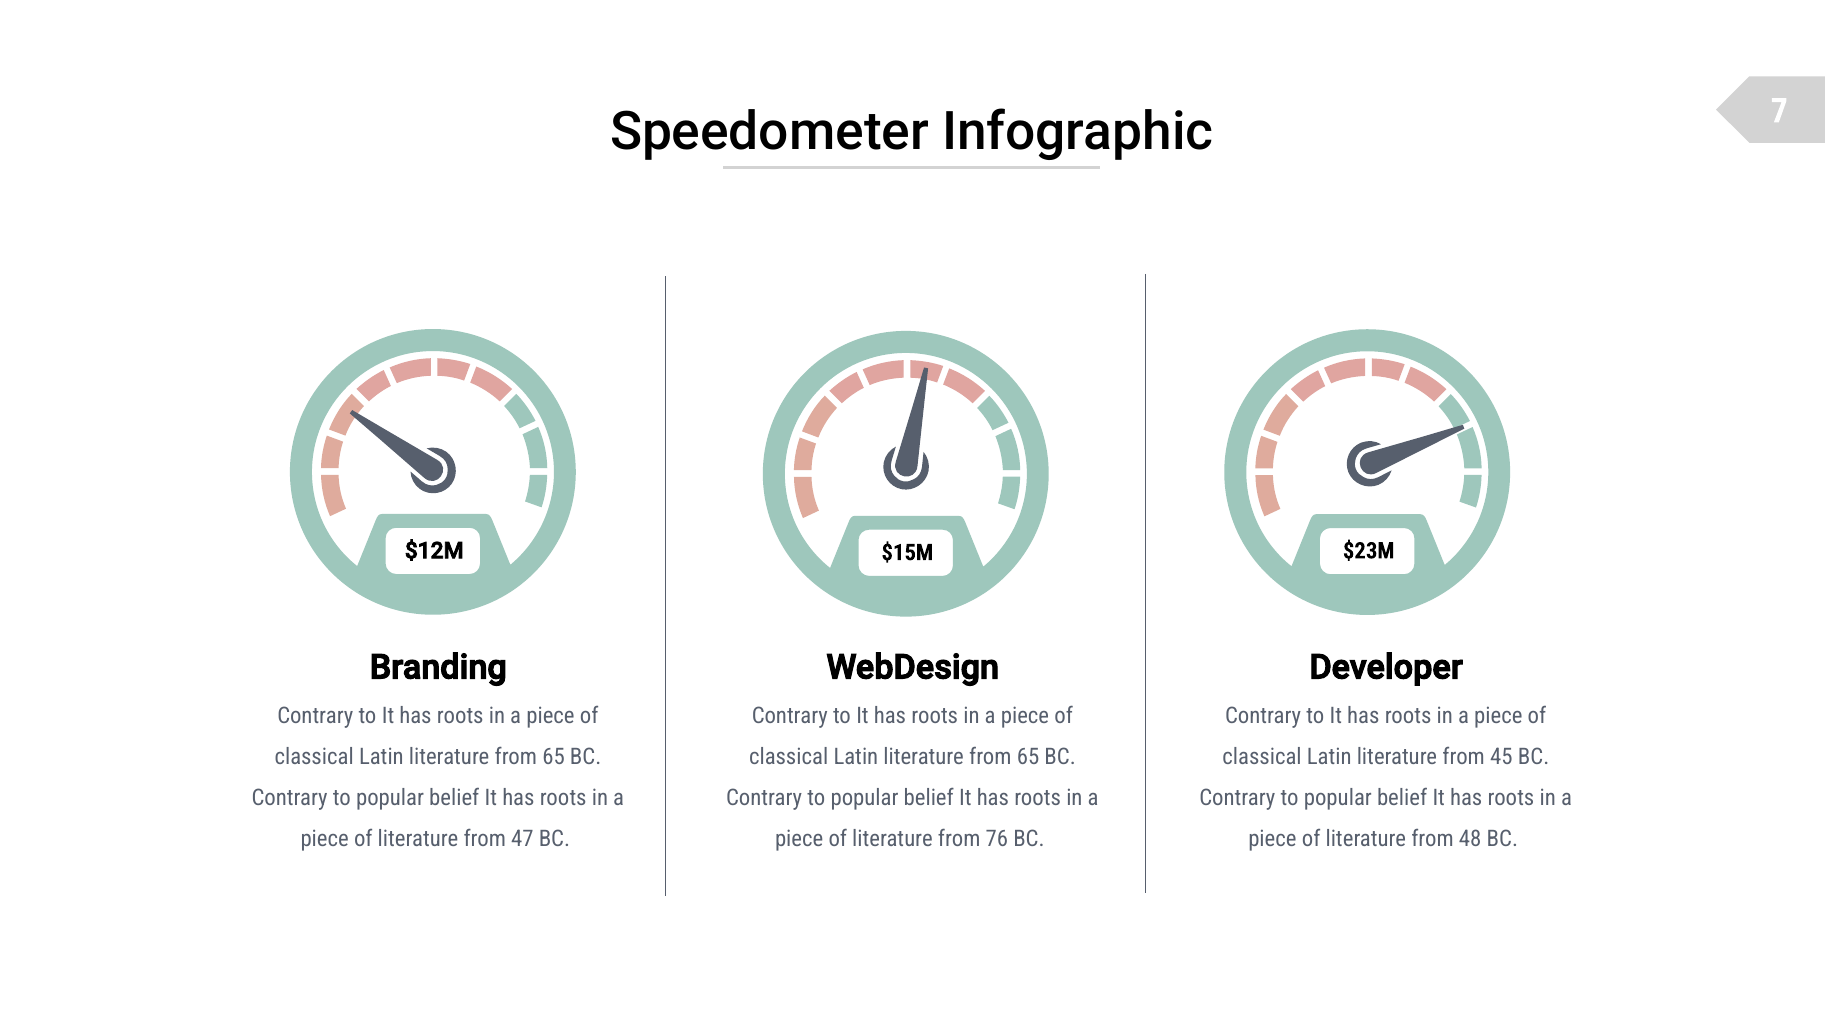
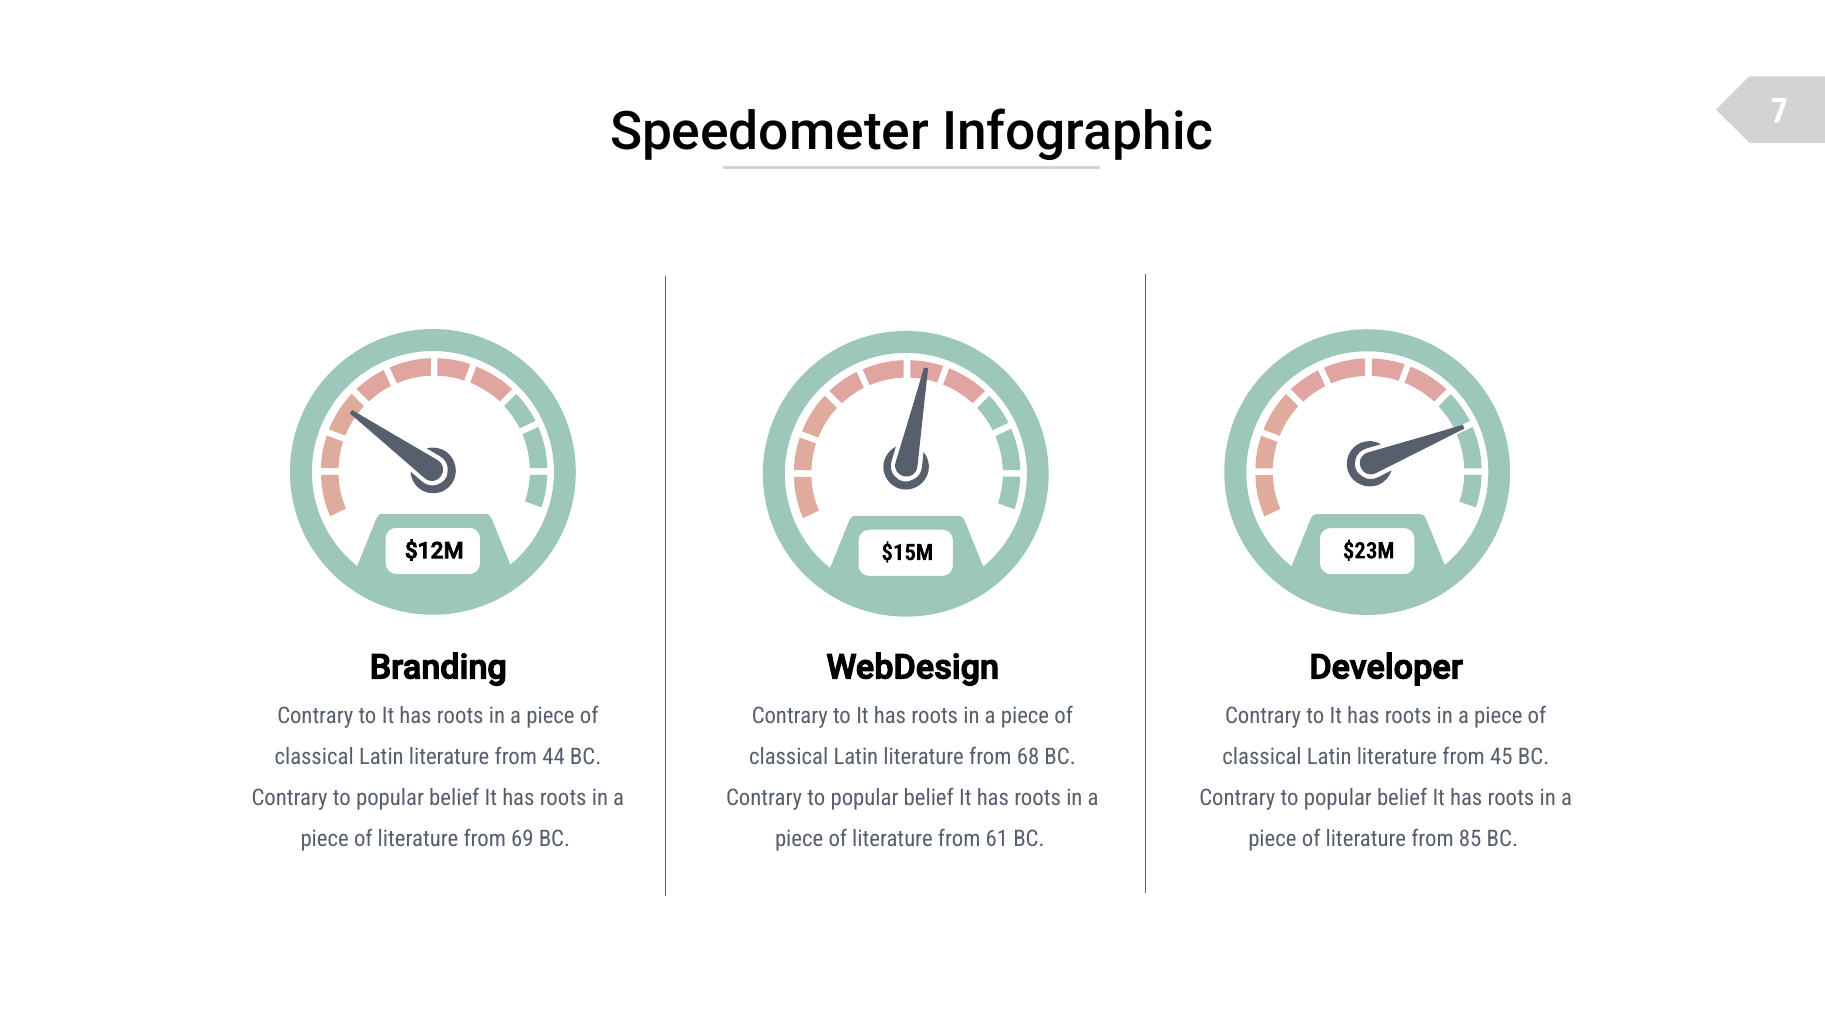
65 at (554, 758): 65 -> 44
65 at (1028, 758): 65 -> 68
47: 47 -> 69
76: 76 -> 61
48: 48 -> 85
